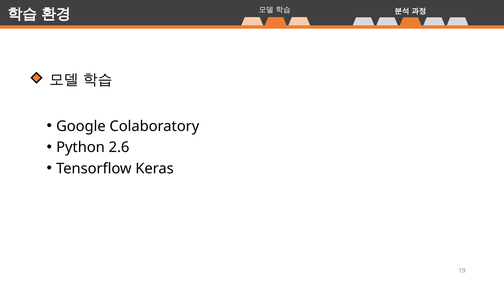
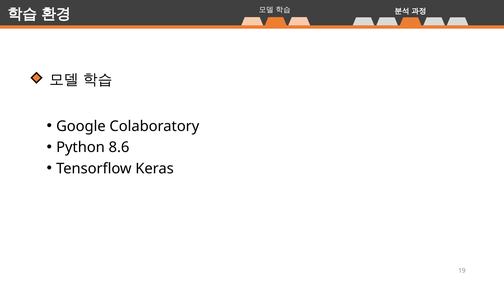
2.6: 2.6 -> 8.6
